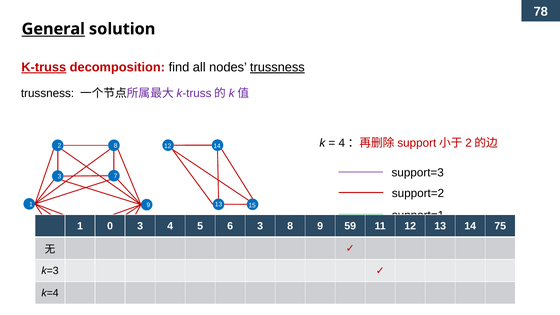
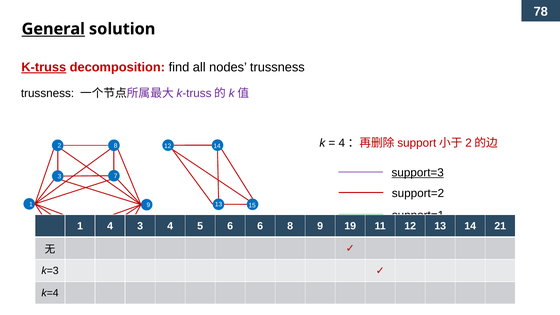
trussness at (277, 67) underline: present -> none
support=3 underline: none -> present
1 0: 0 -> 4
6 3: 3 -> 6
59: 59 -> 19
75: 75 -> 21
